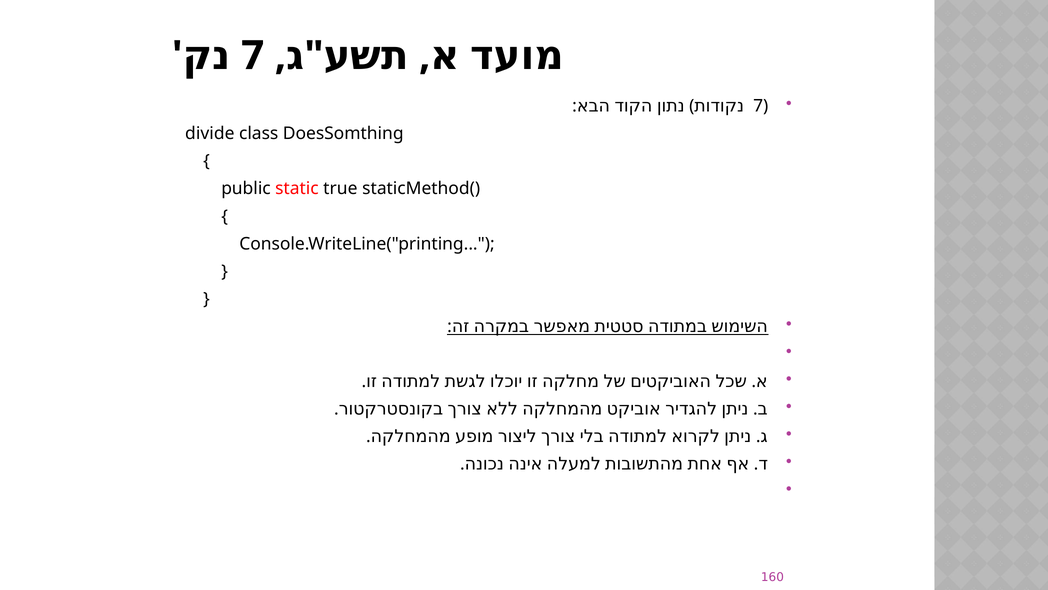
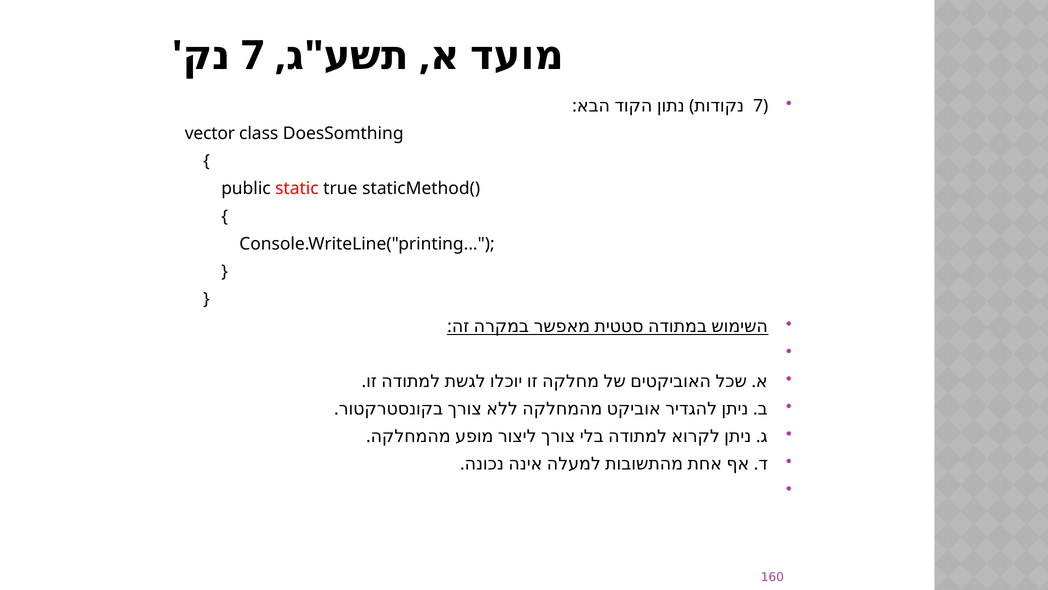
divide: divide -> vector
